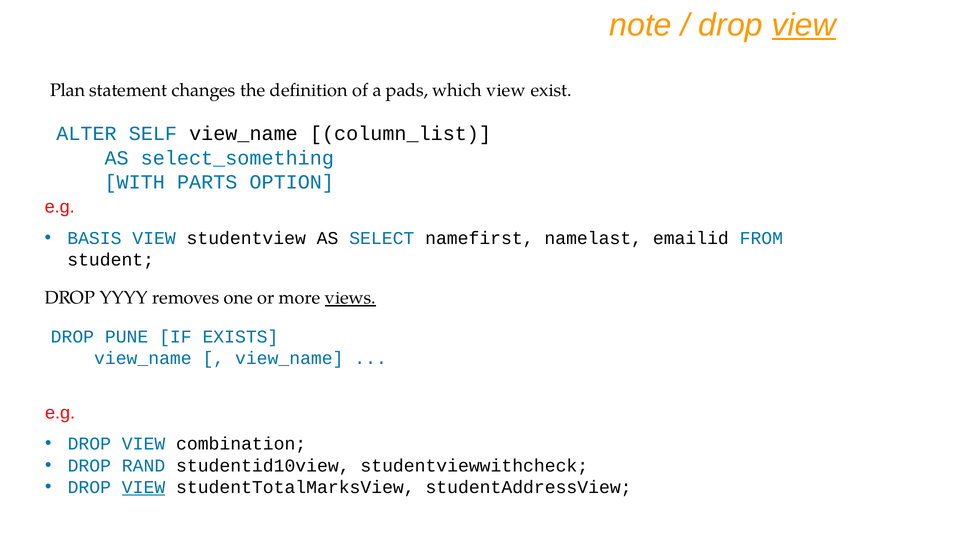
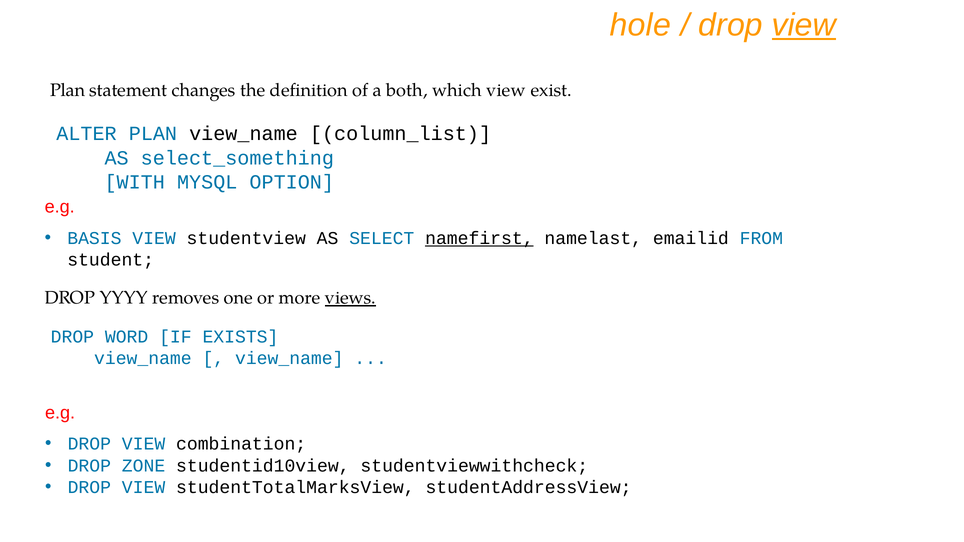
note: note -> hole
pads: pads -> both
ALTER SELF: SELF -> PLAN
PARTS: PARTS -> MYSQL
namefirst underline: none -> present
PUNE: PUNE -> WORD
RAND: RAND -> ZONE
VIEW at (144, 488) underline: present -> none
